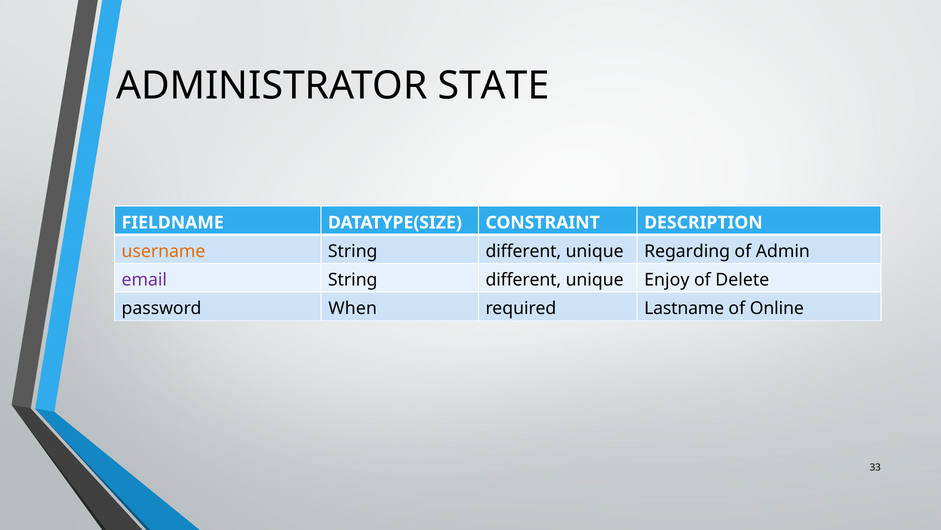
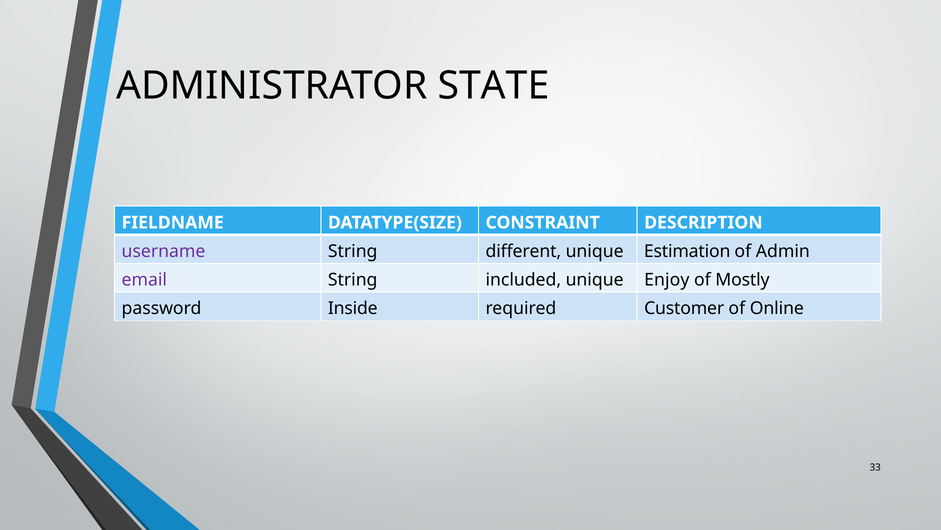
username colour: orange -> purple
Regarding: Regarding -> Estimation
different at (523, 280): different -> included
Delete: Delete -> Mostly
When: When -> Inside
Lastname: Lastname -> Customer
